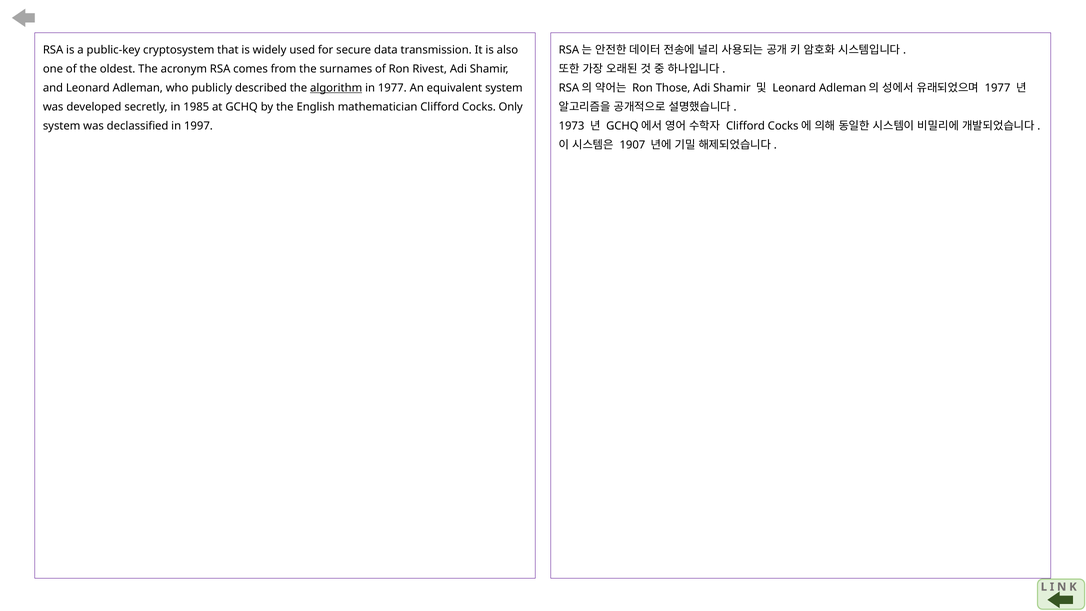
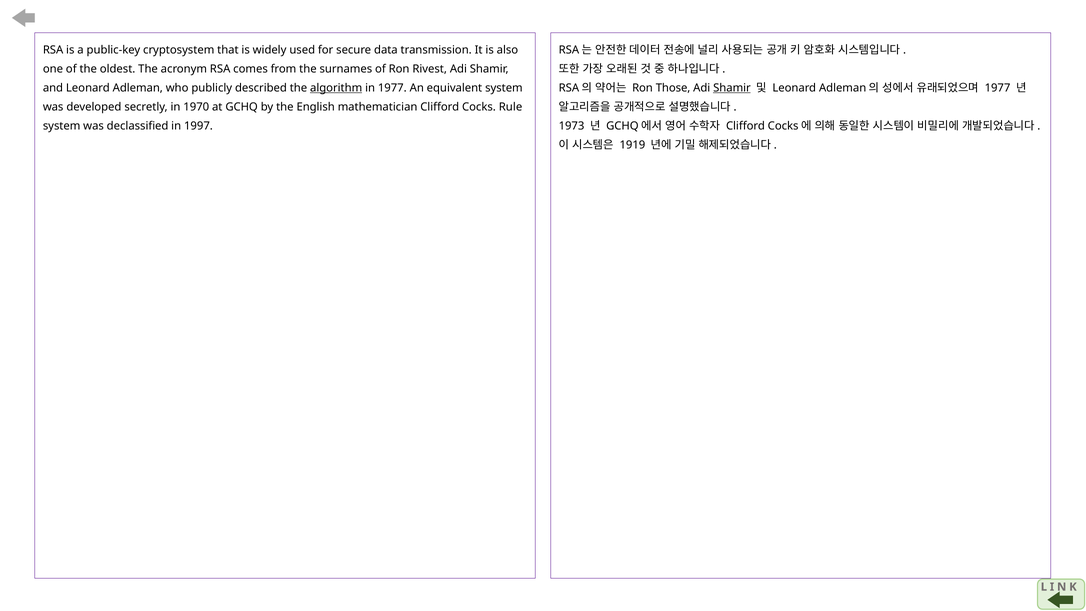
Shamir at (732, 88) underline: none -> present
1985: 1985 -> 1970
Only: Only -> Rule
1907: 1907 -> 1919
